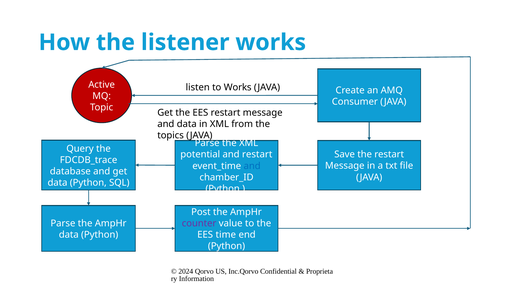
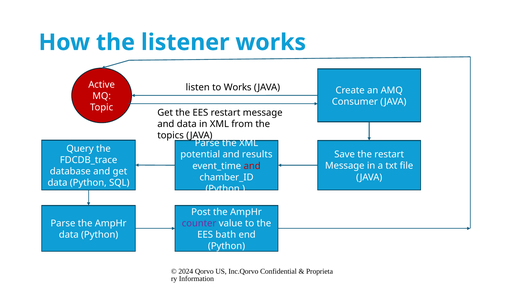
and restart: restart -> results
and at (252, 166) colour: blue -> red
time: time -> bath
